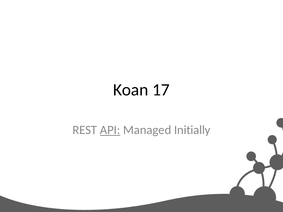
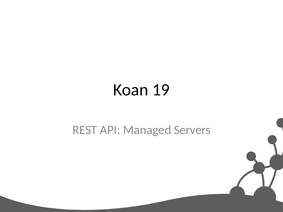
17: 17 -> 19
API underline: present -> none
Initially: Initially -> Servers
